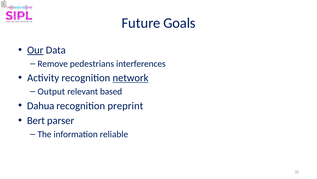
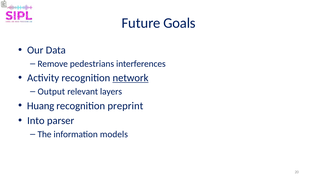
Our underline: present -> none
based: based -> layers
Dahua: Dahua -> Huang
Bert: Bert -> Into
reliable: reliable -> models
